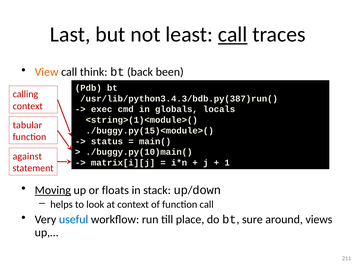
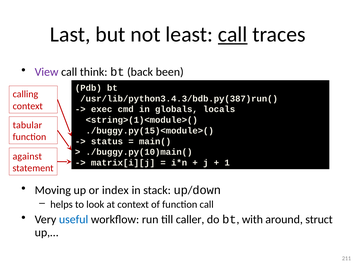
View colour: orange -> purple
Moving underline: present -> none
floats: floats -> index
place: place -> caller
sure: sure -> with
views: views -> struct
